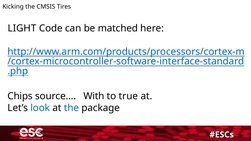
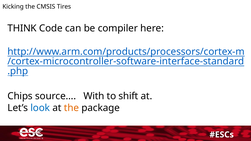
LIGHT: LIGHT -> THINK
matched: matched -> compiler
true: true -> shift
the at (71, 108) colour: blue -> orange
